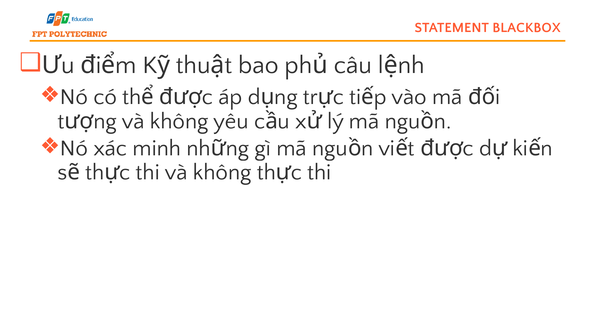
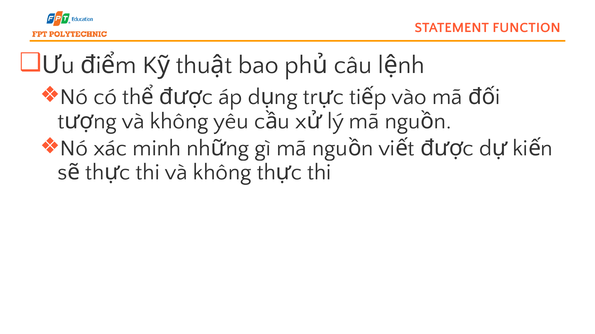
BLACKBOX: BLACKBOX -> FUNCTION
